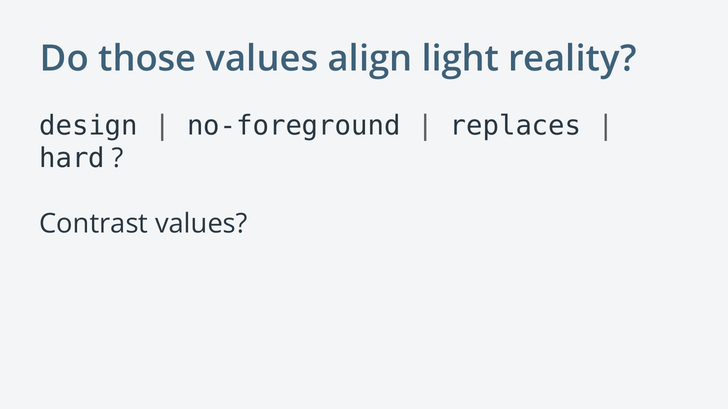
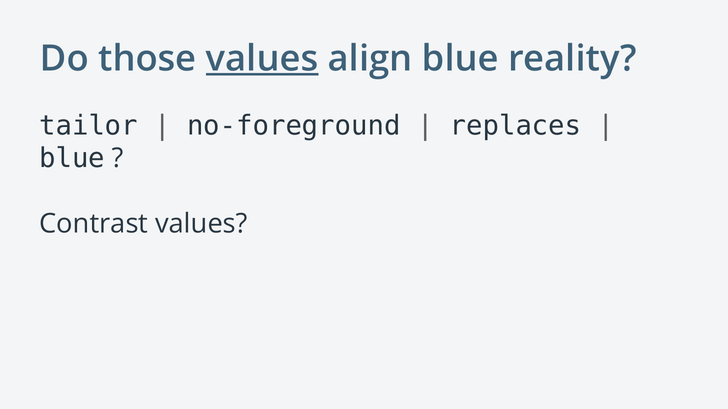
values at (262, 59) underline: none -> present
align light: light -> blue
design: design -> tailor
hard at (72, 158): hard -> blue
